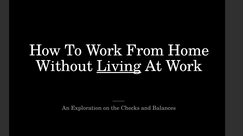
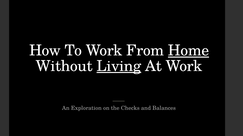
Home underline: none -> present
